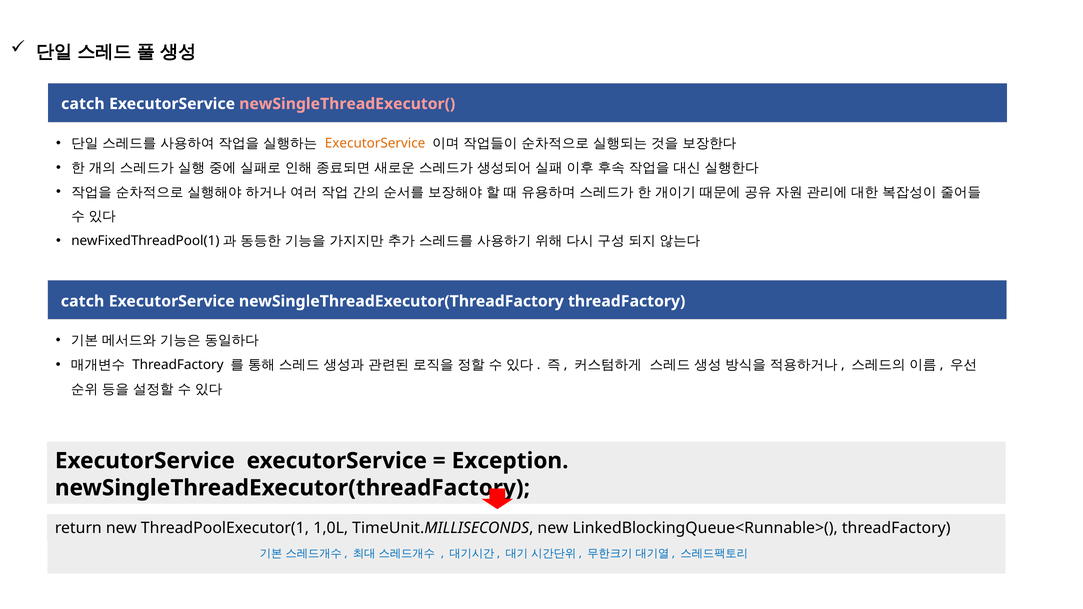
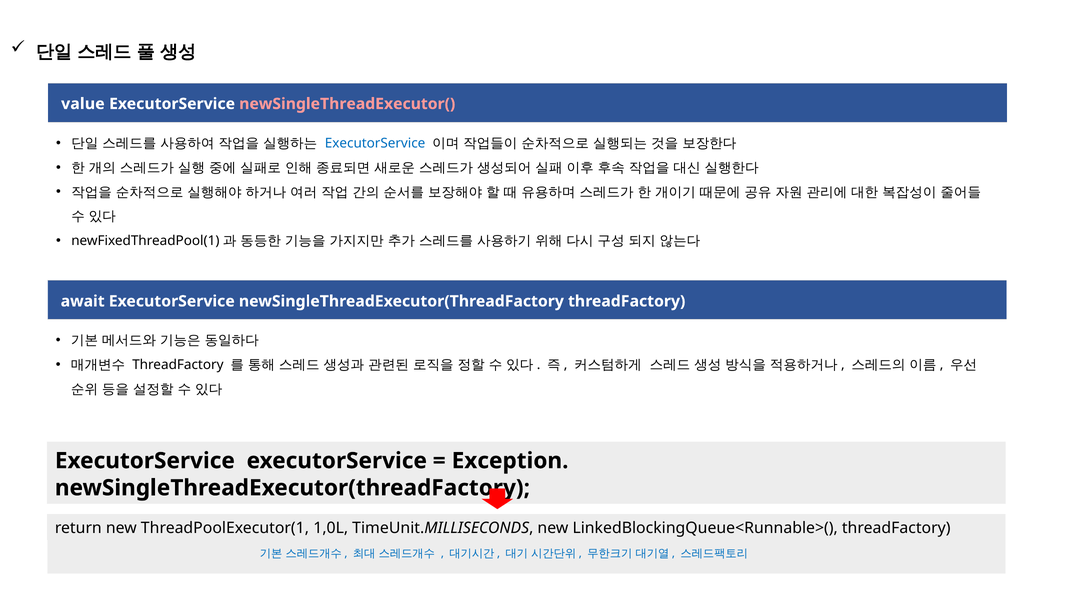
catch at (83, 104): catch -> value
ExecutorService at (375, 143) colour: orange -> blue
catch at (83, 301): catch -> await
